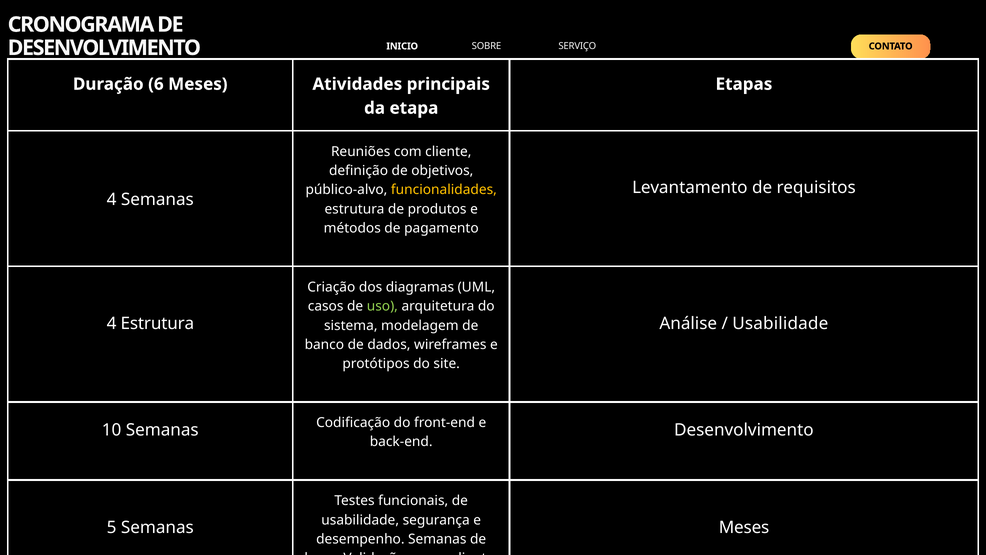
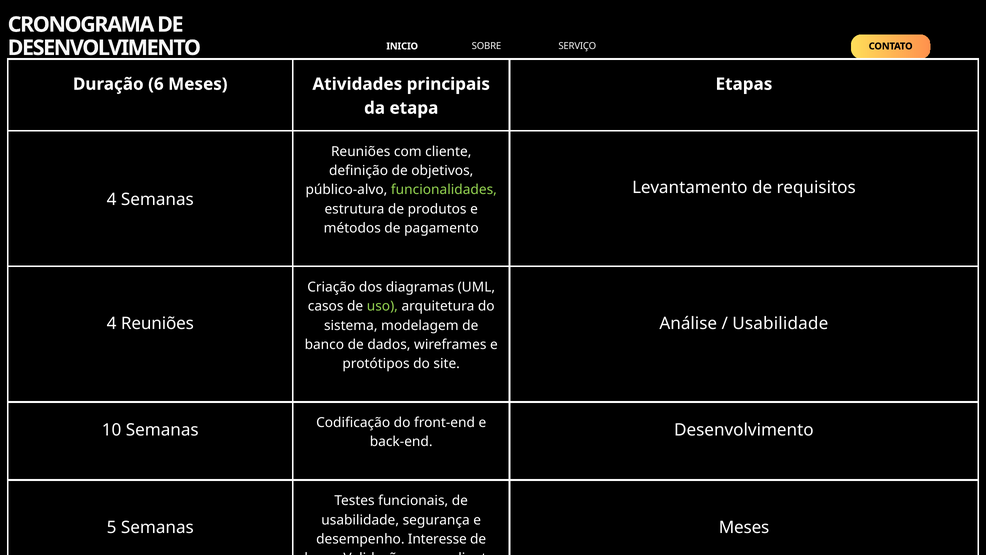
funcionalidades colour: yellow -> light green
4 Estrutura: Estrutura -> Reuniões
desempenho Semanas: Semanas -> Interesse
